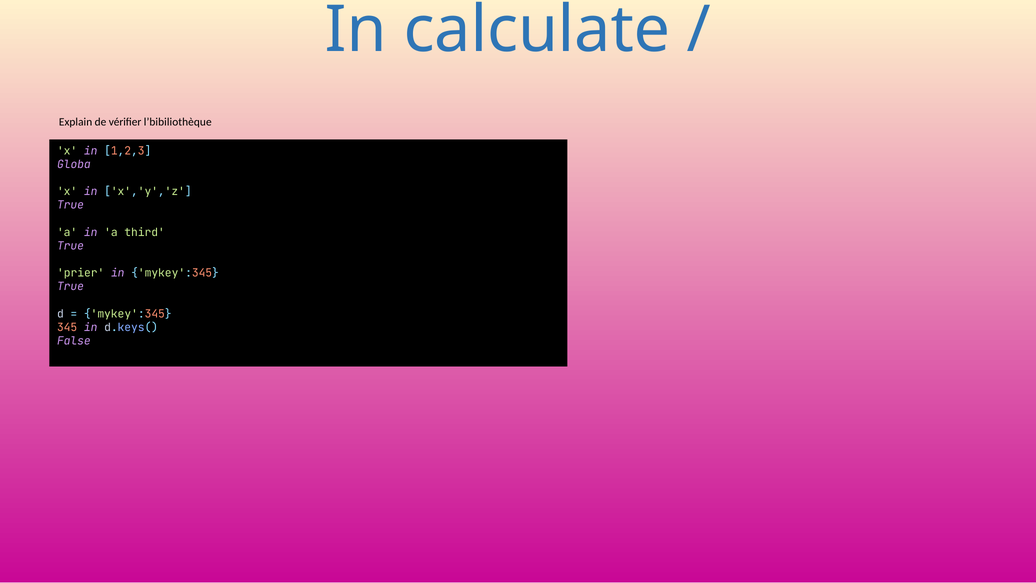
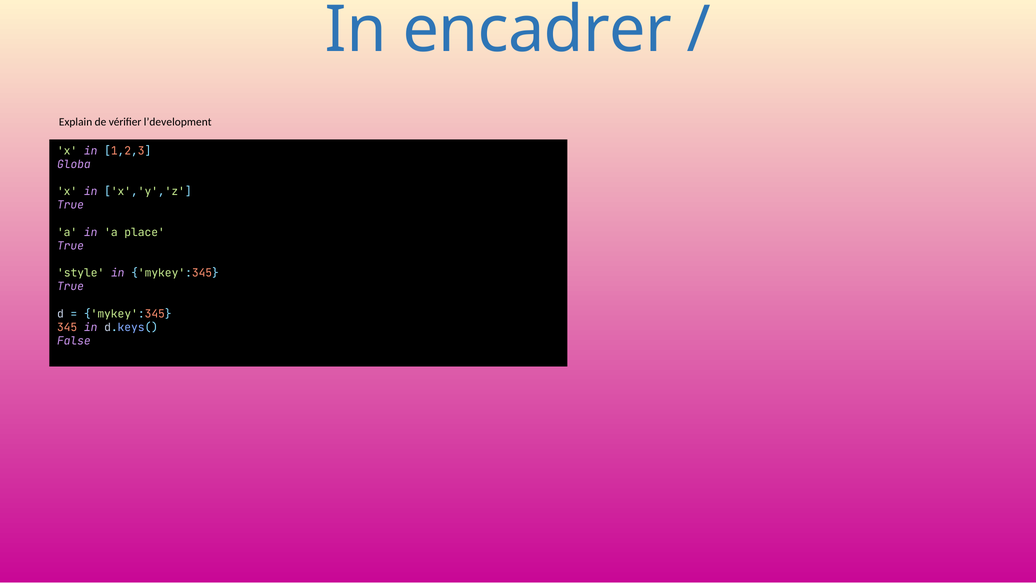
calculate: calculate -> encadrer
l’bibiliothèque: l’bibiliothèque -> l’development
third: third -> place
prier: prier -> style
